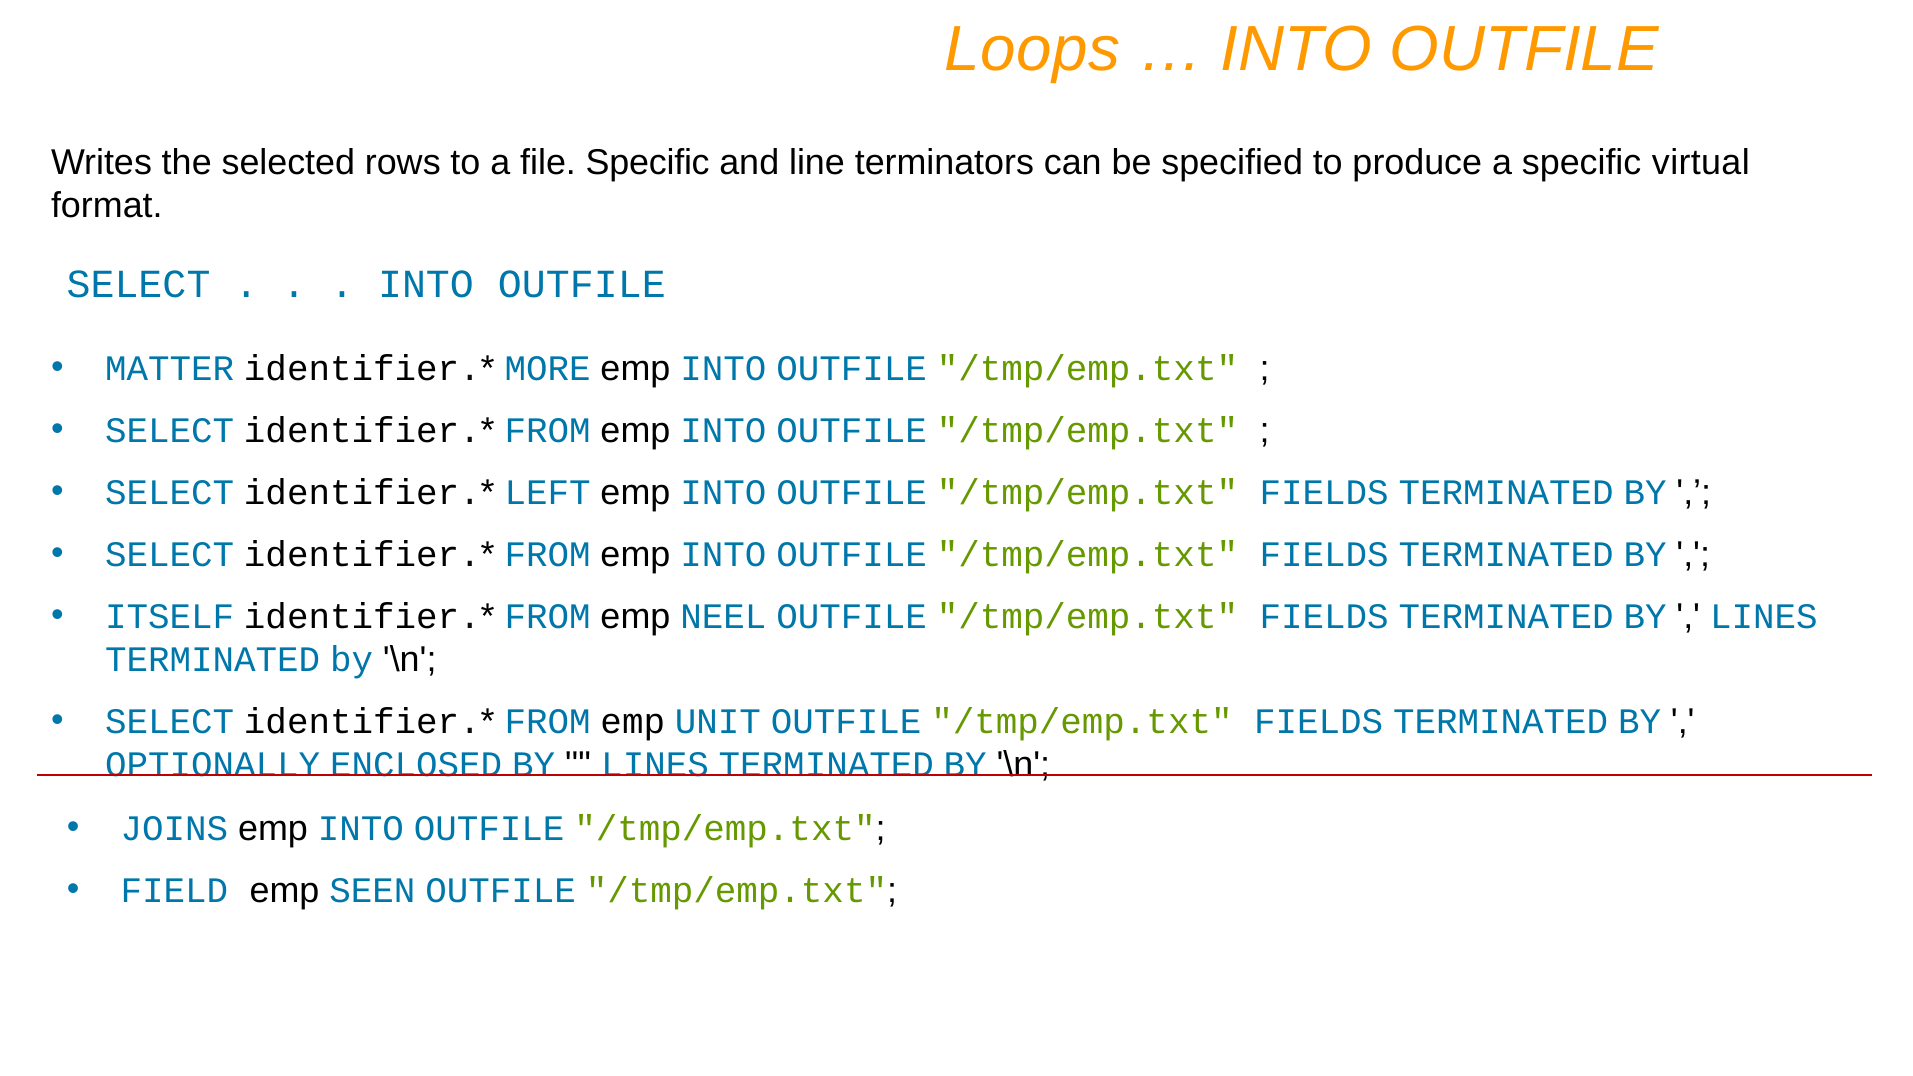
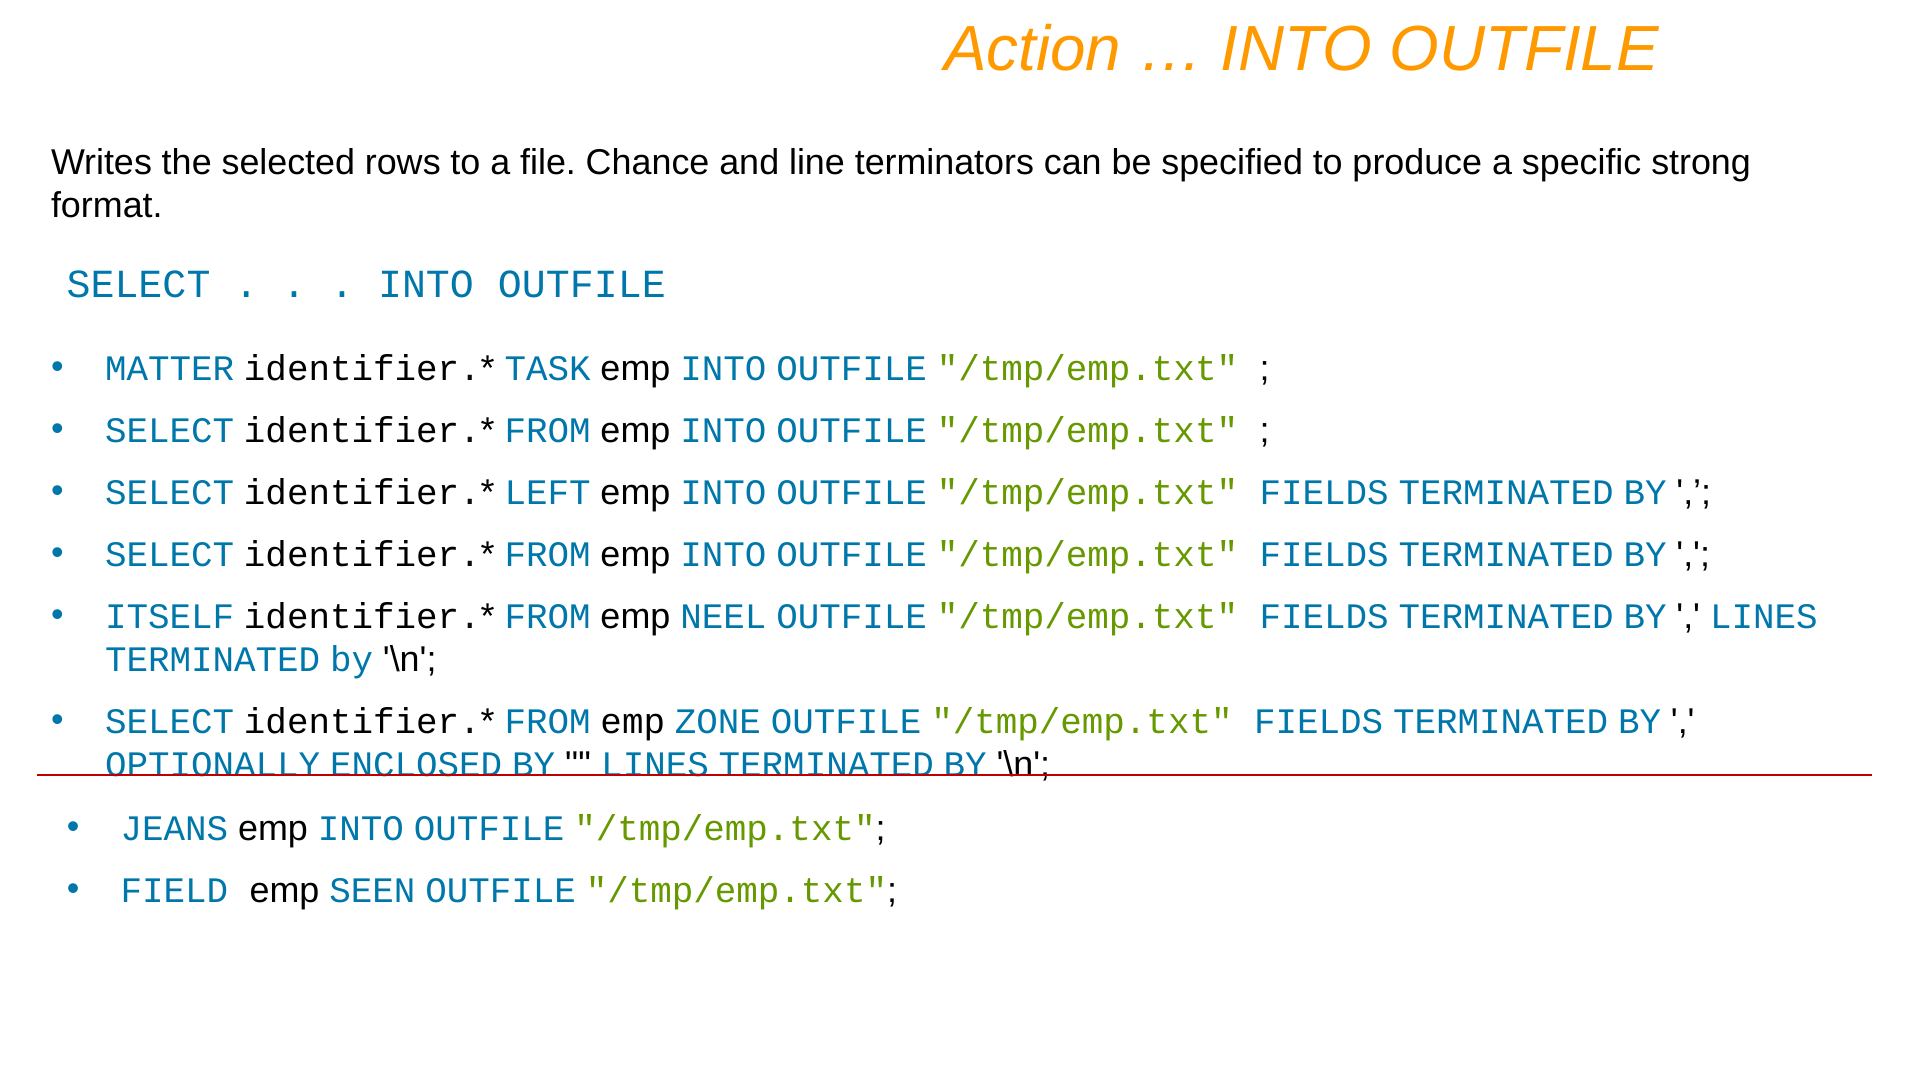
Loops: Loops -> Action
file Specific: Specific -> Chance
virtual: virtual -> strong
MORE: MORE -> TASK
UNIT: UNIT -> ZONE
JOINS: JOINS -> JEANS
